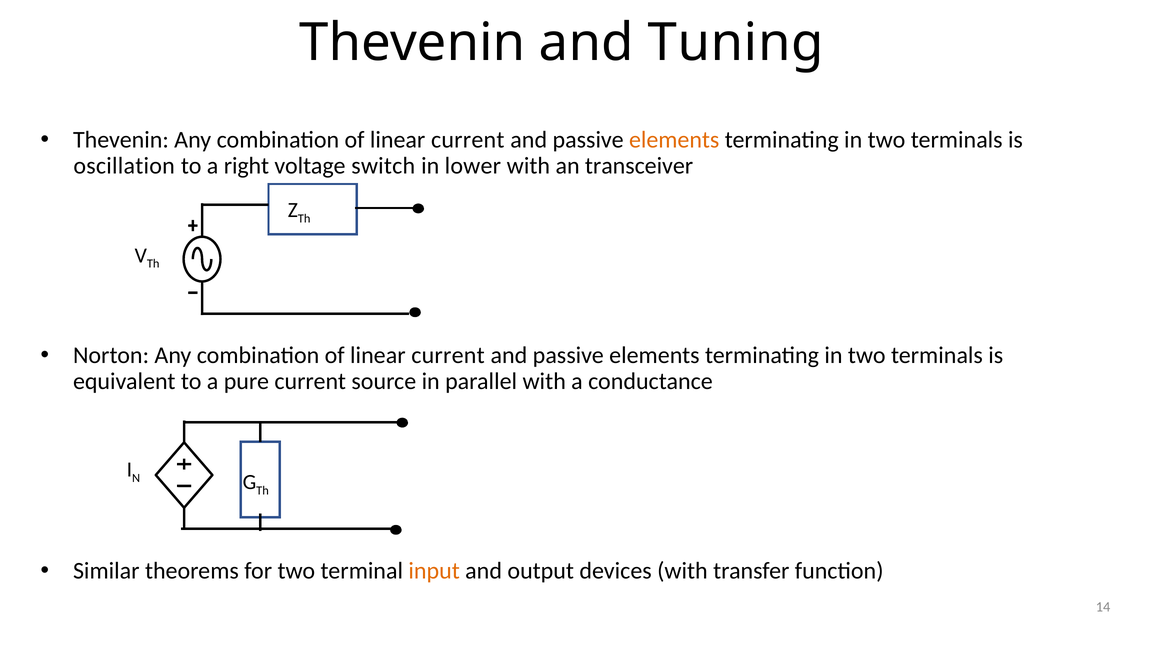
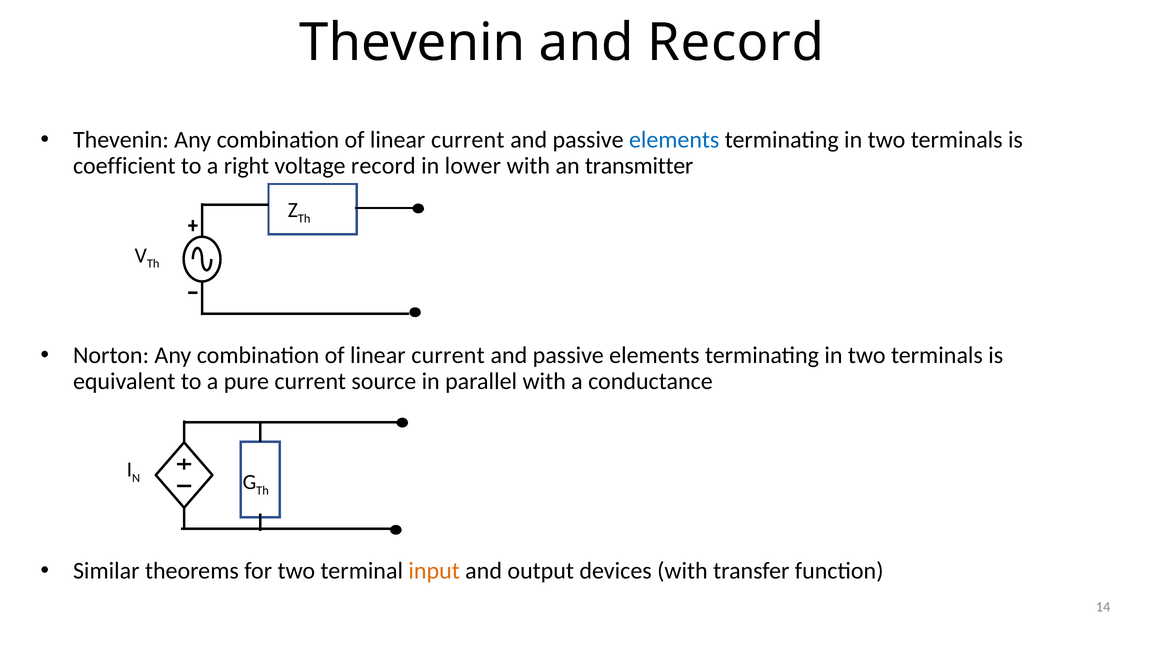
and Tuning: Tuning -> Record
elements at (674, 140) colour: orange -> blue
oscillation: oscillation -> coefficient
voltage switch: switch -> record
transceiver: transceiver -> transmitter
